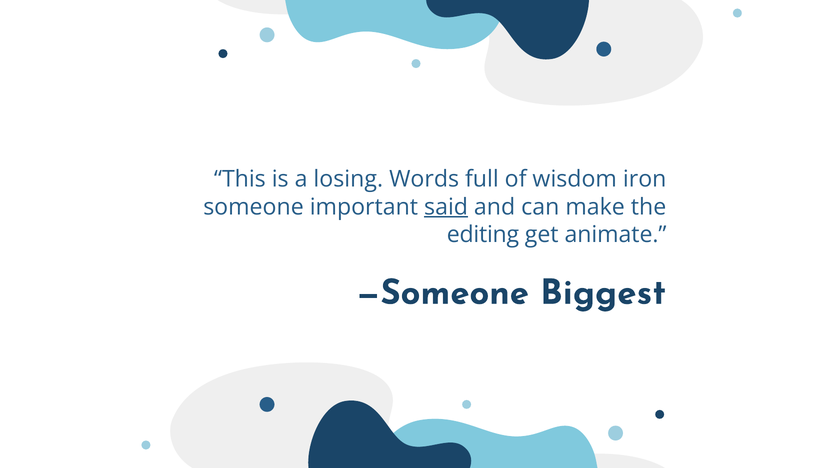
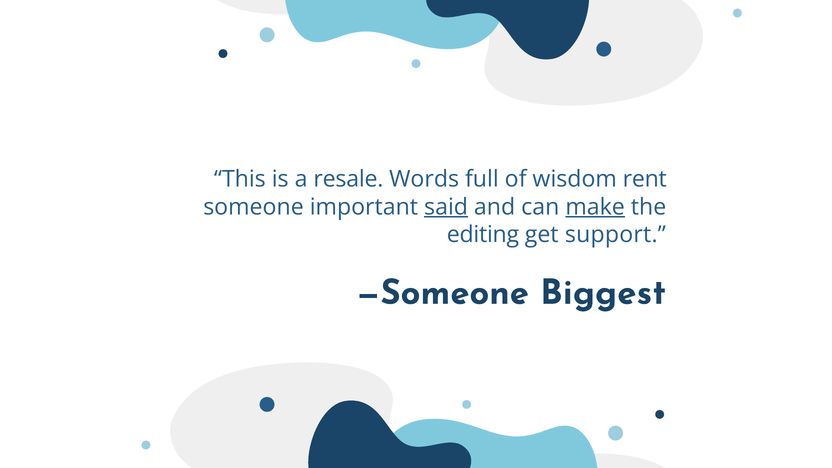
losing: losing -> resale
iron: iron -> rent
make underline: none -> present
animate: animate -> support
